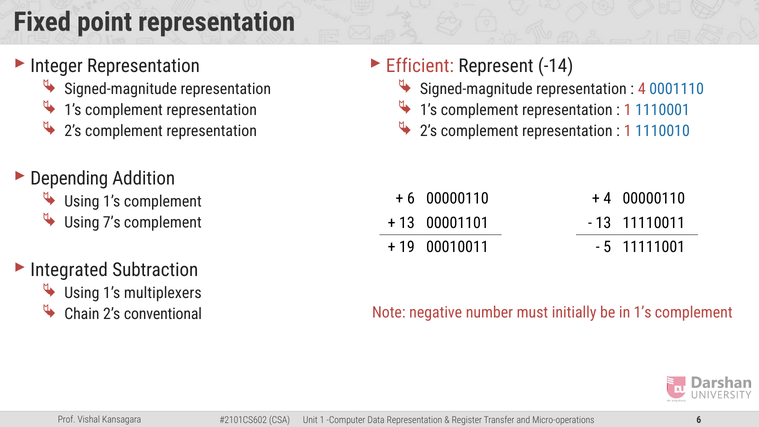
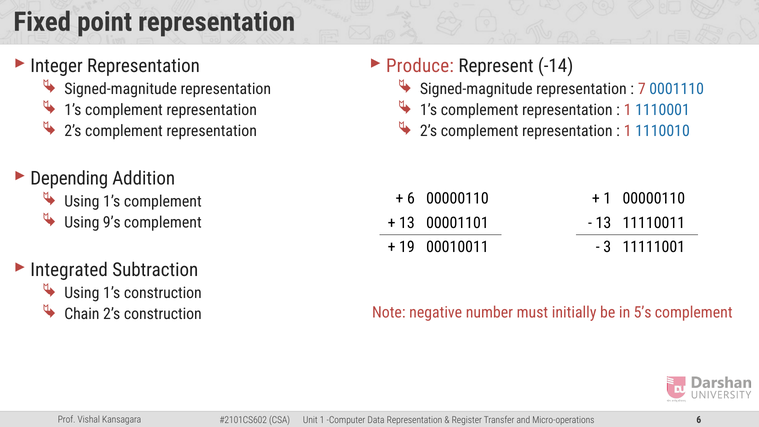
Efficient: Efficient -> Produce
4 at (642, 89): 4 -> 7
4 at (607, 198): 4 -> 1
7’s: 7’s -> 9’s
5: 5 -> 3
1’s multiplexers: multiplexers -> construction
2’s conventional: conventional -> construction
in 1’s: 1’s -> 5’s
